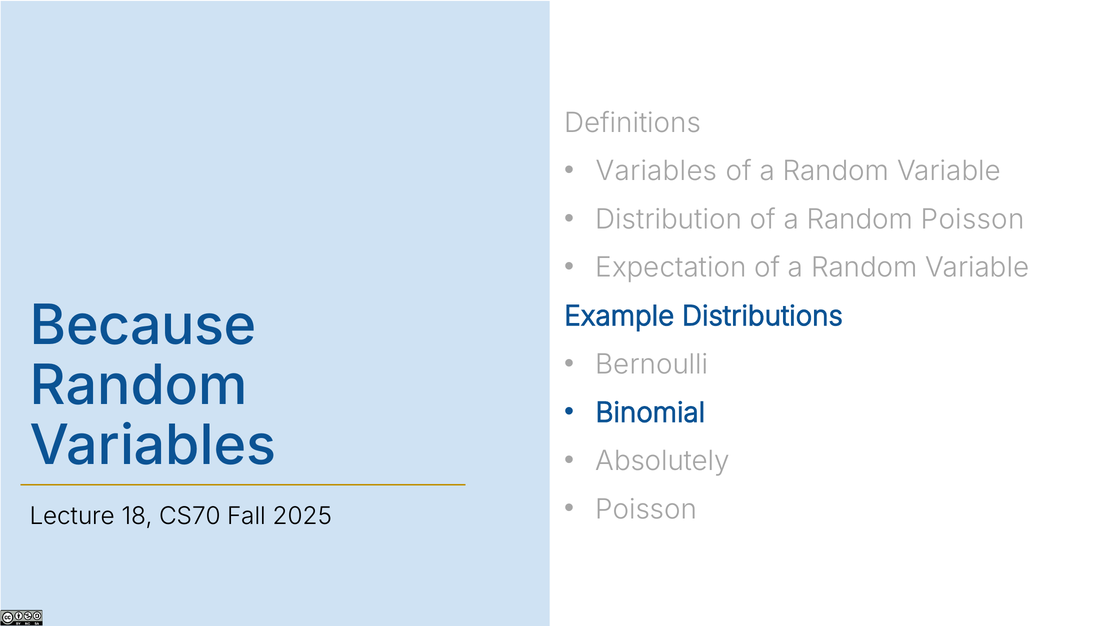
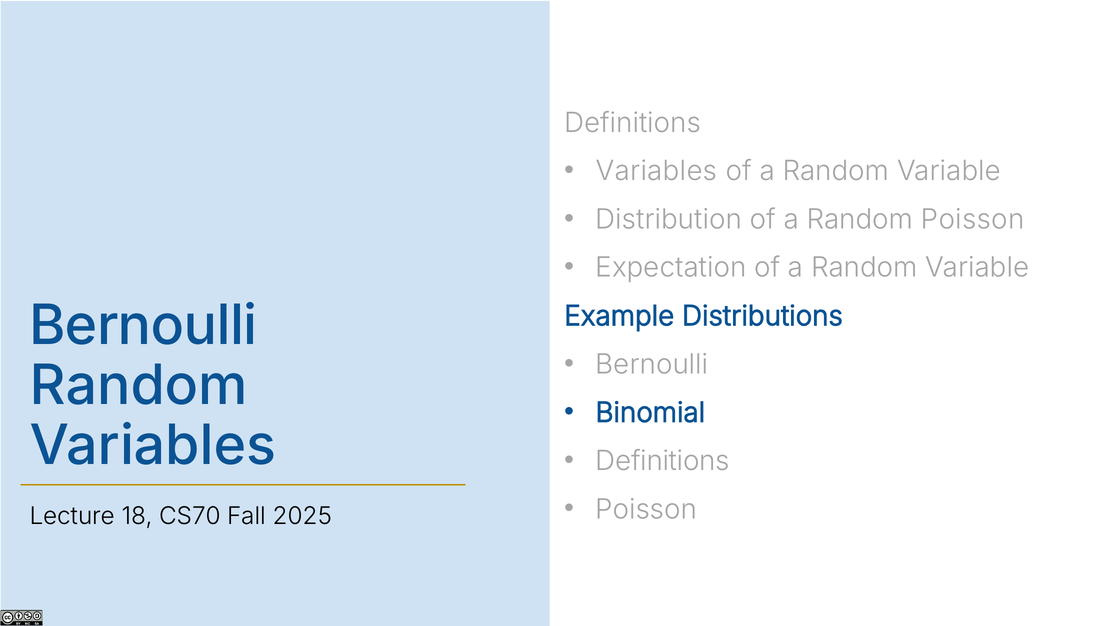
Because at (143, 326): Because -> Bernoulli
Absolutely at (663, 461): Absolutely -> Definitions
